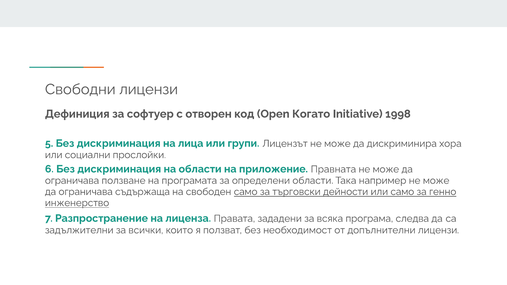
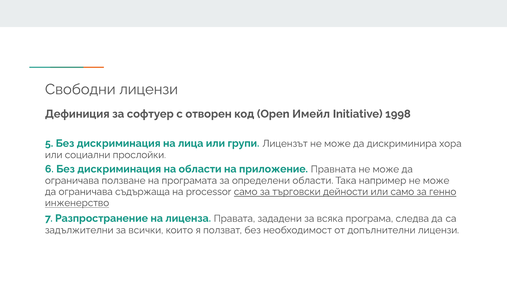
Когато: Когато -> Имейл
свободен: свободен -> processor
